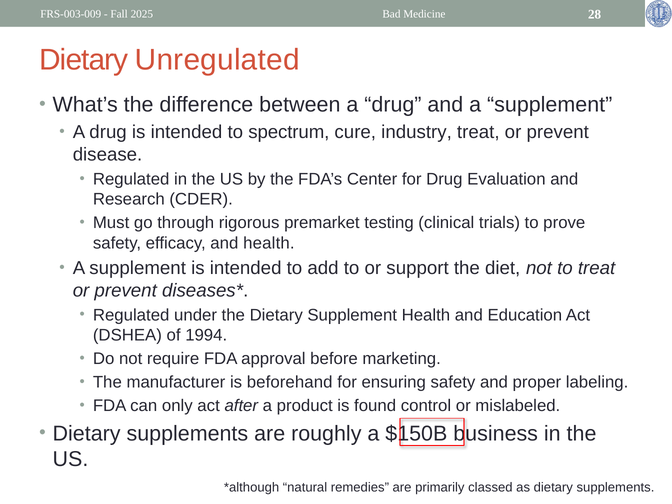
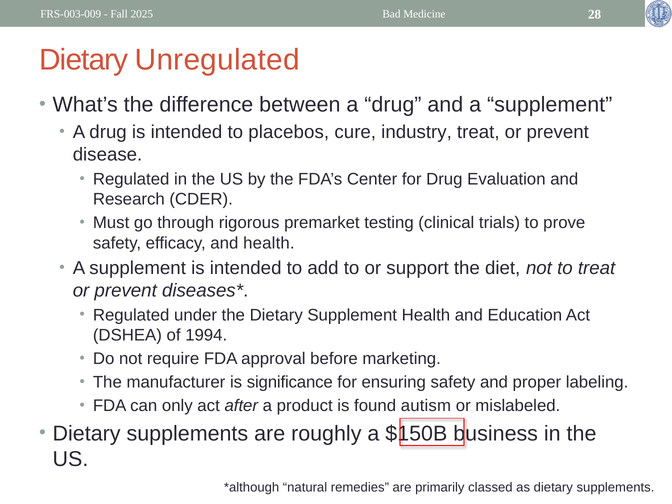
spectrum: spectrum -> placebos
beforehand: beforehand -> significance
control: control -> autism
